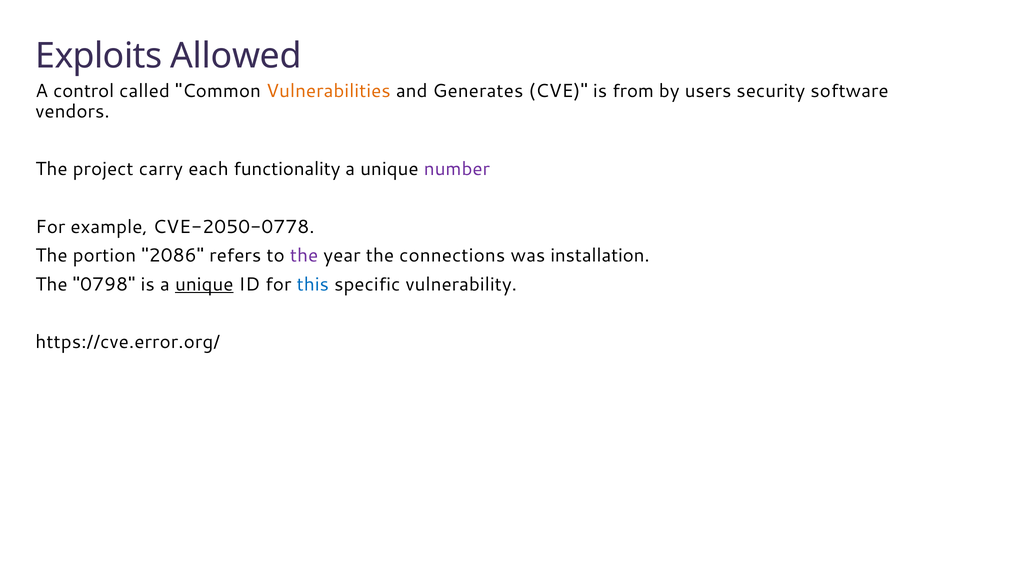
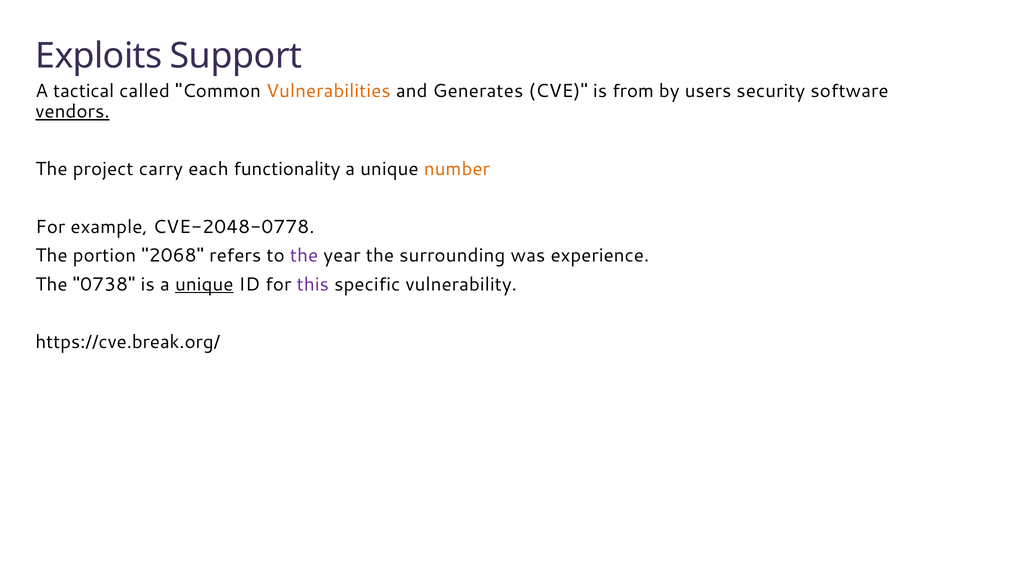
Allowed: Allowed -> Support
control: control -> tactical
vendors underline: none -> present
number colour: purple -> orange
CVE-2050-0778: CVE-2050-0778 -> CVE-2048-0778
2086: 2086 -> 2068
connections: connections -> surrounding
installation: installation -> experience
0798: 0798 -> 0738
this colour: blue -> purple
https://cve.error.org/: https://cve.error.org/ -> https://cve.break.org/
